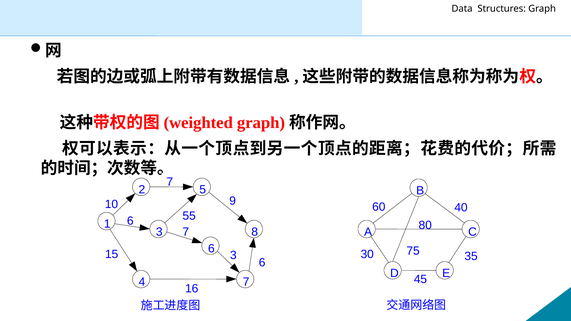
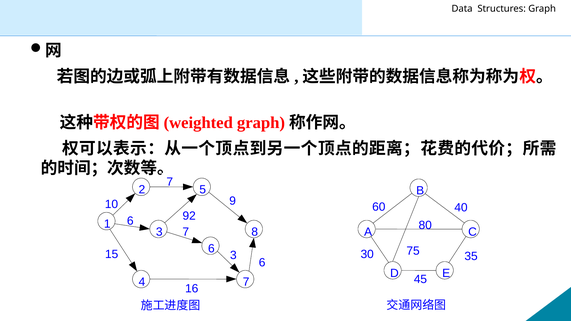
55: 55 -> 92
